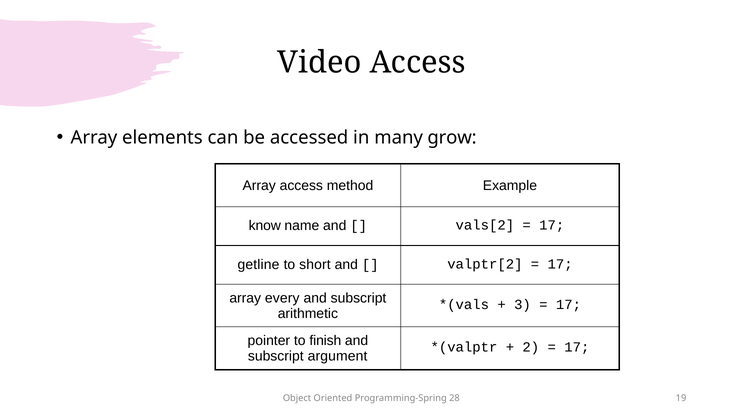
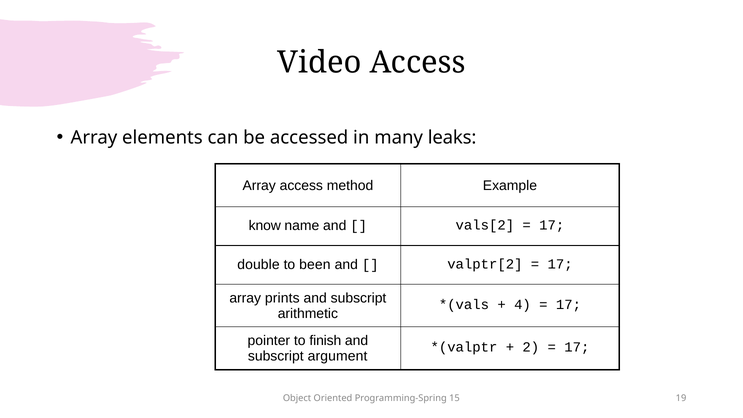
grow: grow -> leaks
getline: getline -> double
short: short -> been
every: every -> prints
3: 3 -> 4
28: 28 -> 15
